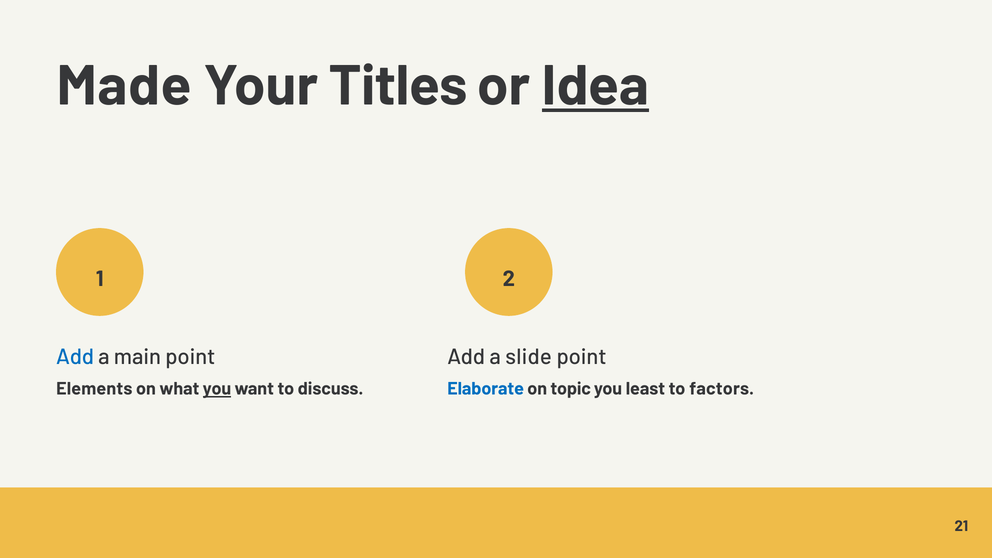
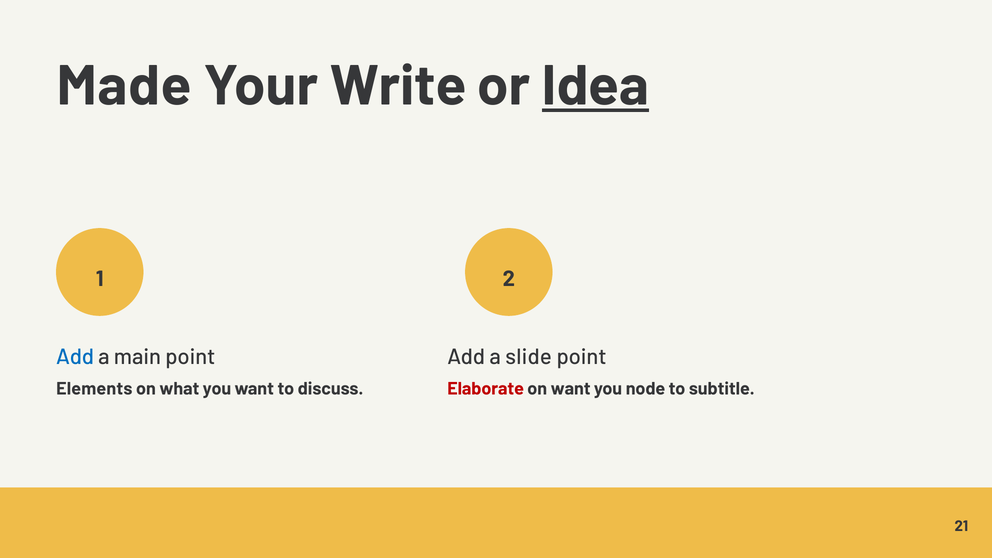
Titles: Titles -> Write
you at (217, 389) underline: present -> none
Elaborate colour: blue -> red
on topic: topic -> want
least: least -> node
factors: factors -> subtitle
